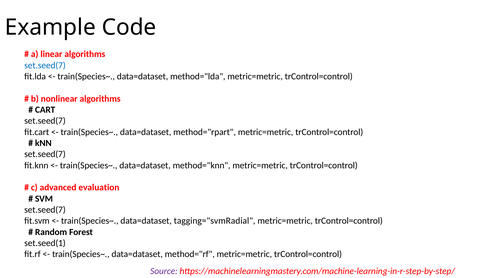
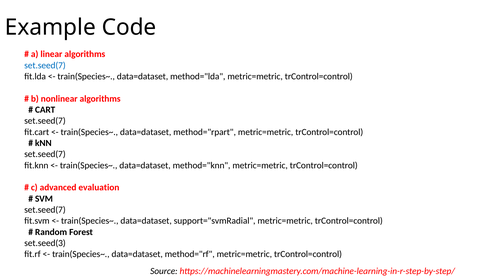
tagging="svmRadial: tagging="svmRadial -> support="svmRadial
set.seed(1: set.seed(1 -> set.seed(3
Source colour: purple -> black
